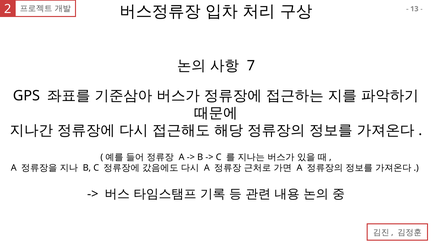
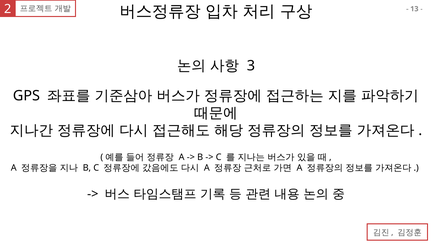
7: 7 -> 3
